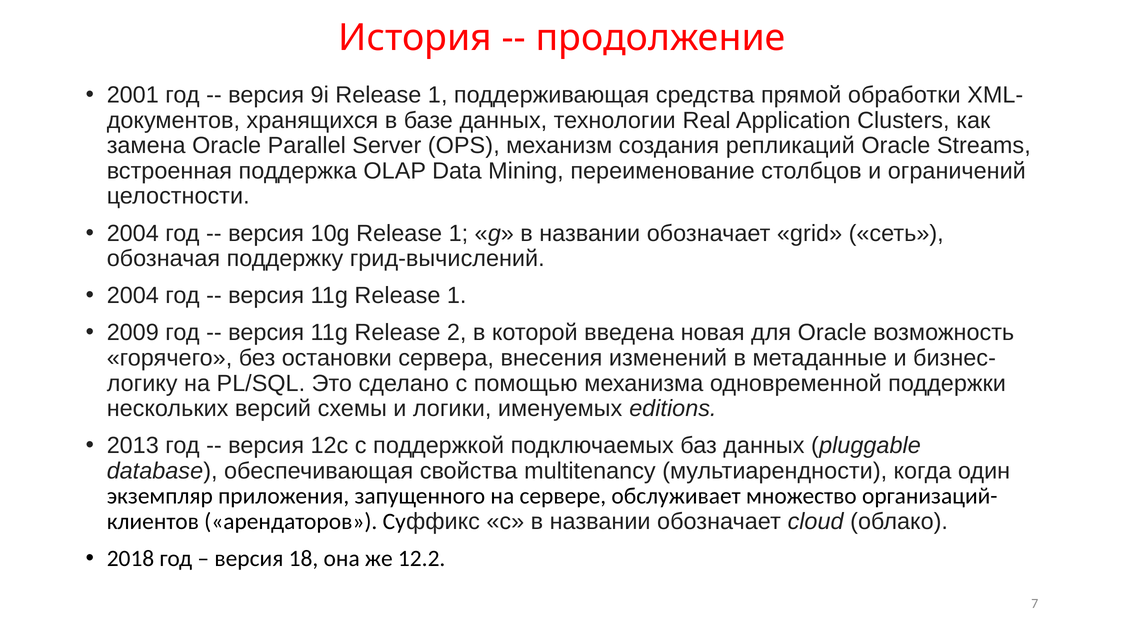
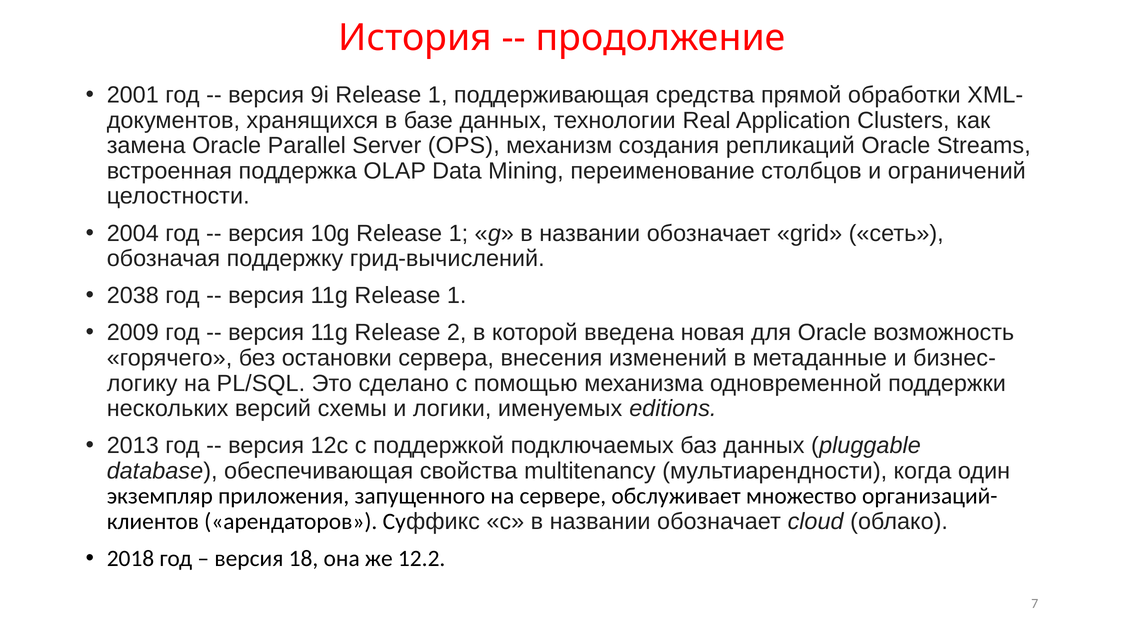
2004 at (133, 296): 2004 -> 2038
